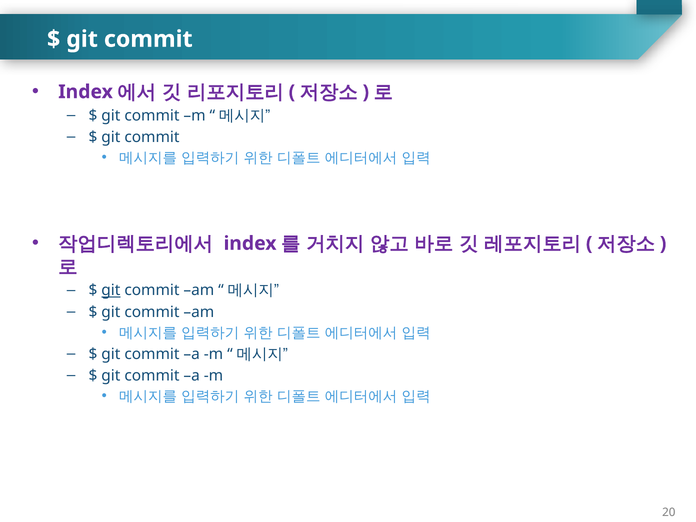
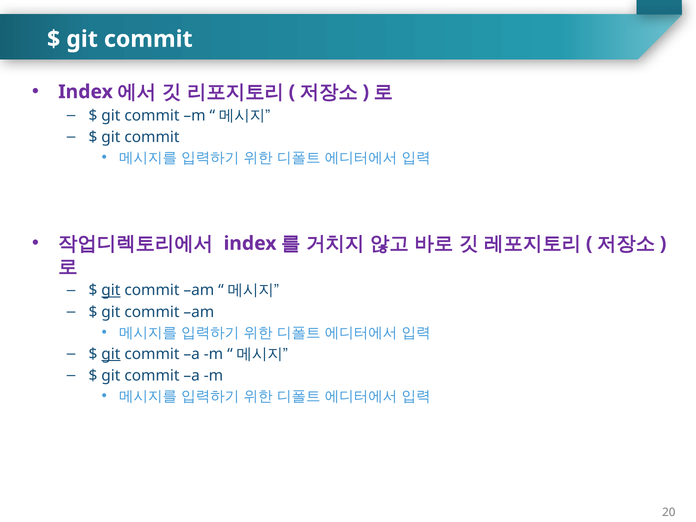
git at (111, 354) underline: none -> present
